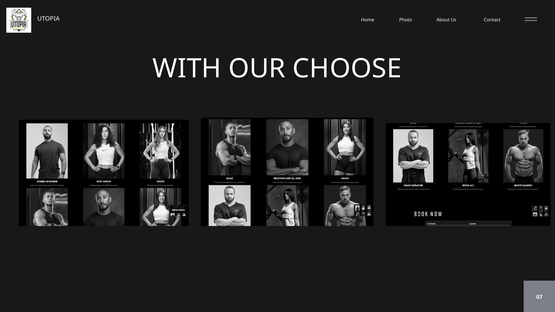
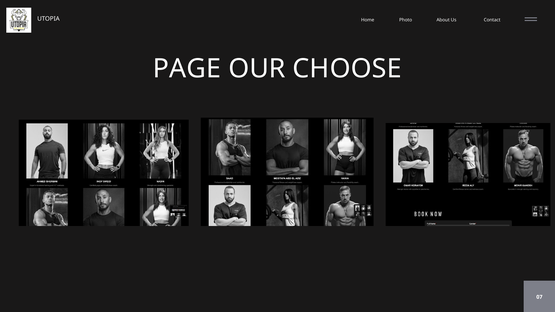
WITH: WITH -> PAGE
